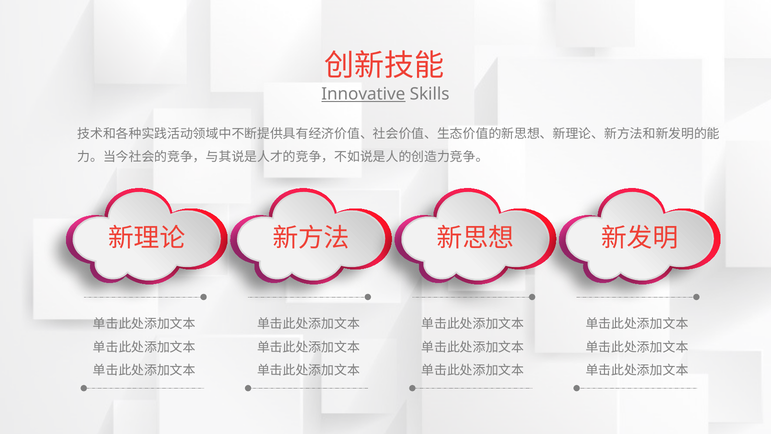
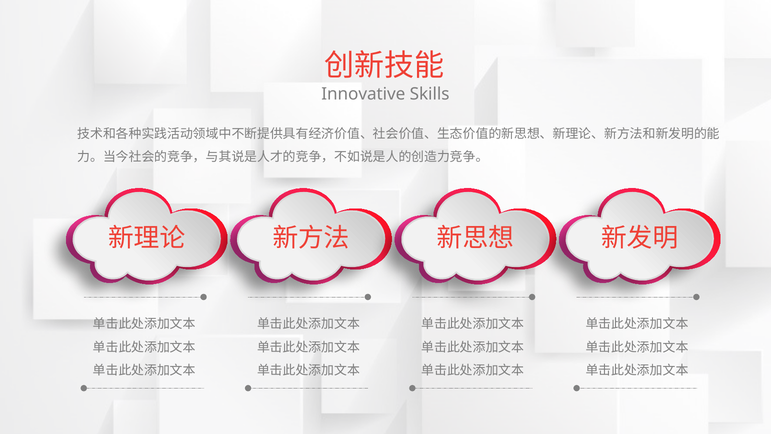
Innovative underline: present -> none
